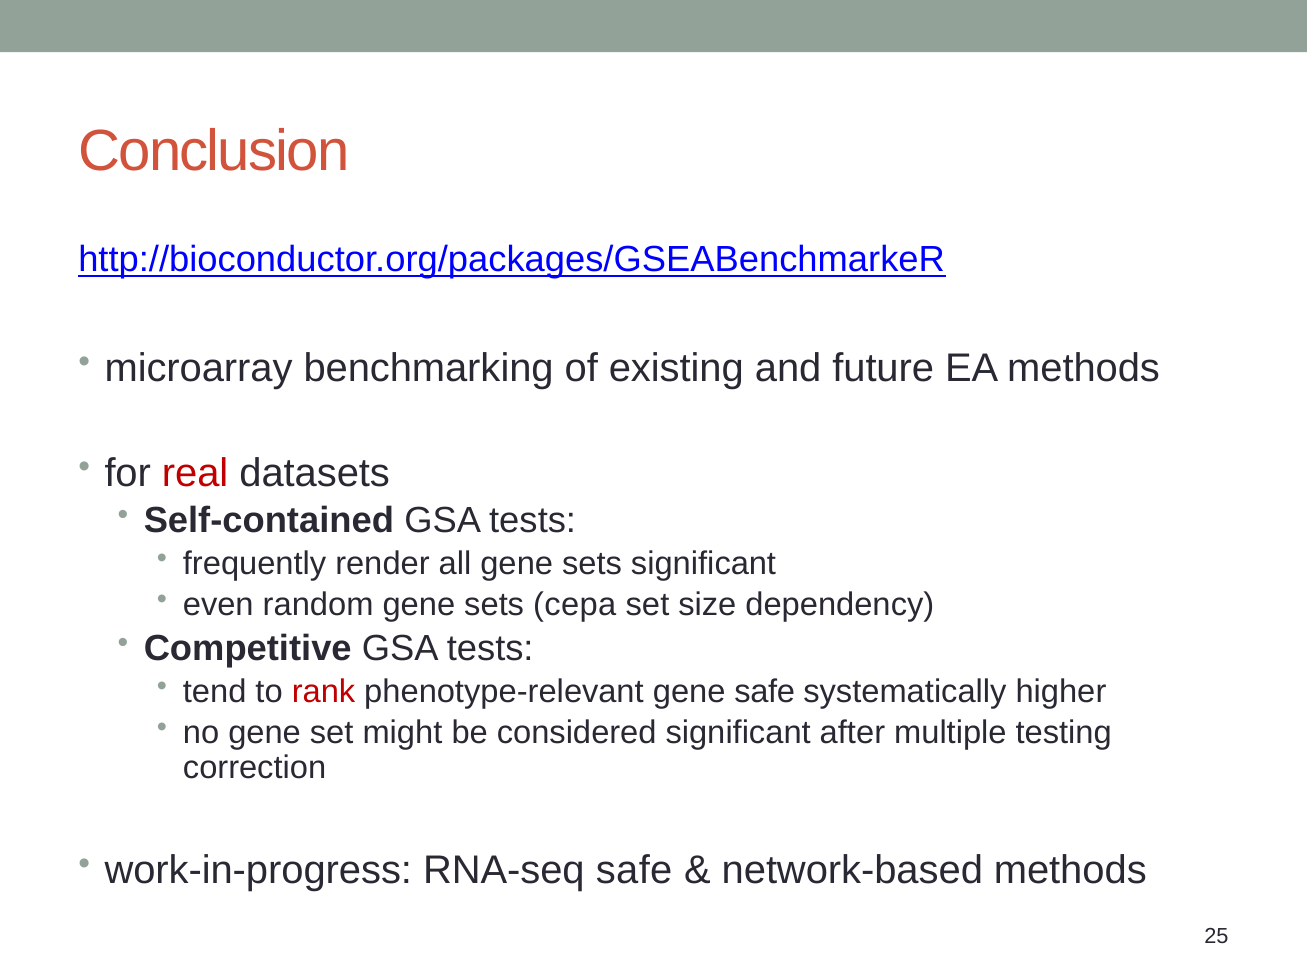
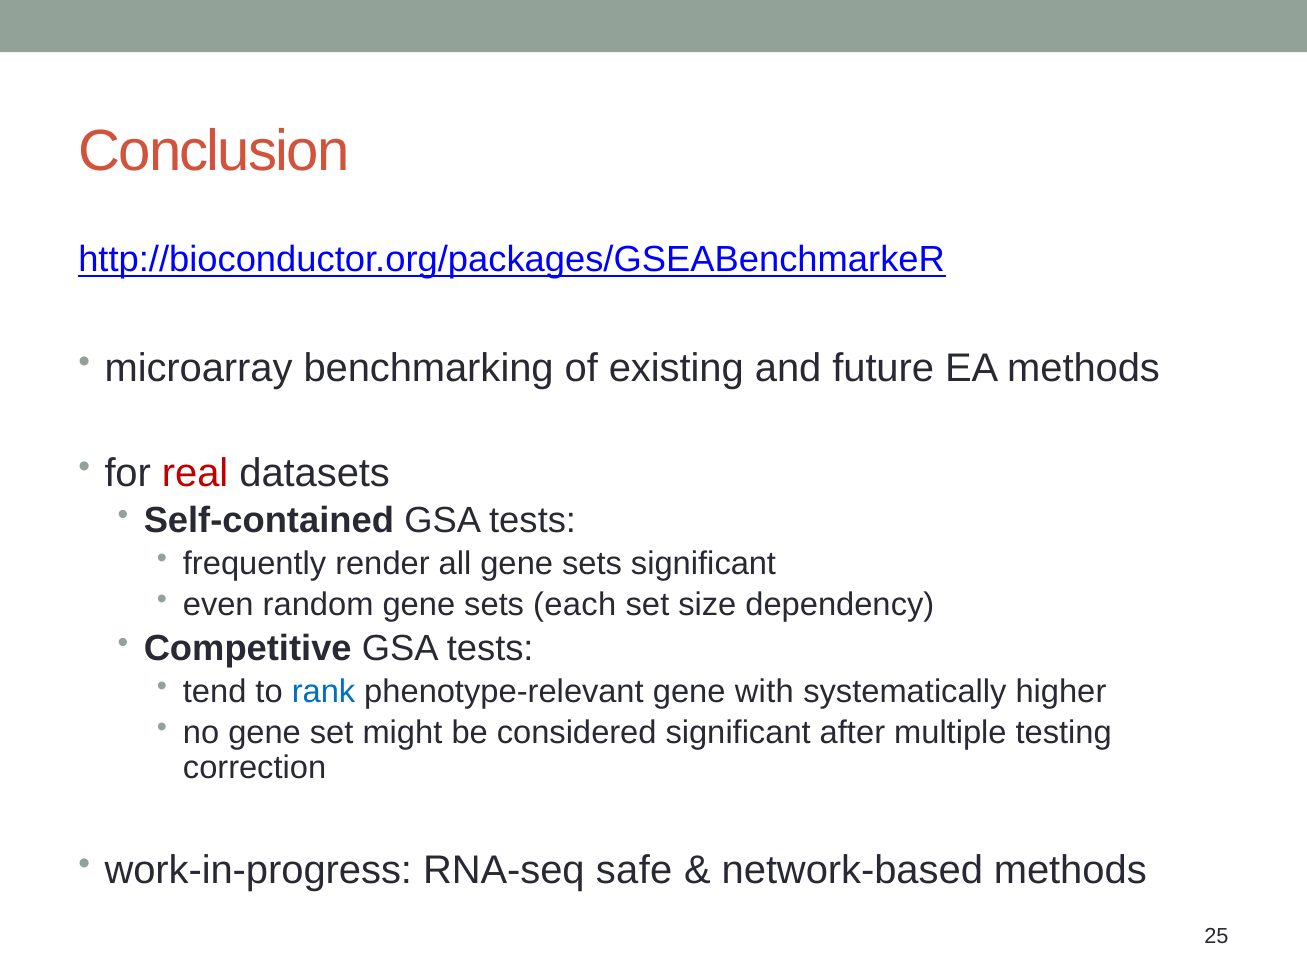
cepa: cepa -> each
rank colour: red -> blue
gene safe: safe -> with
